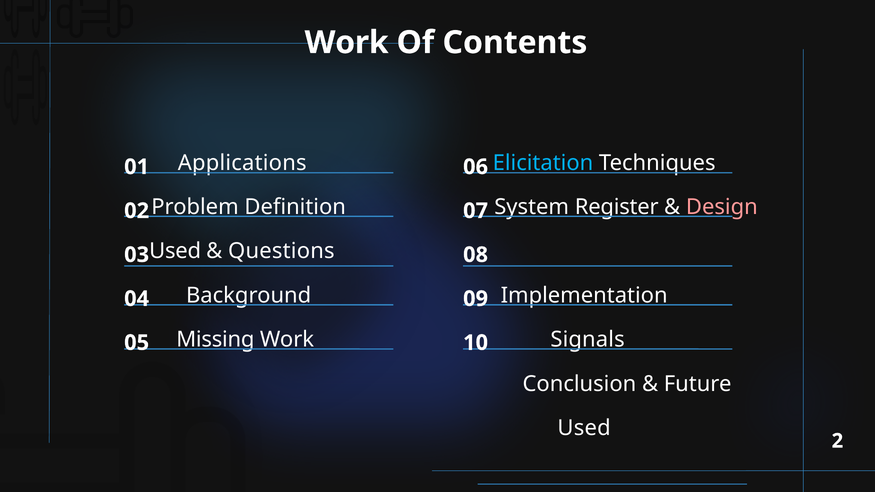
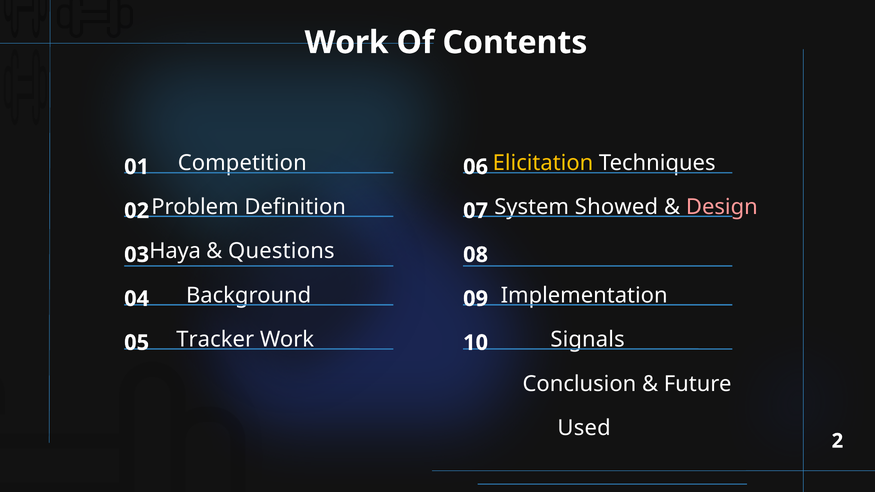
Applications: Applications -> Competition
Elicitation colour: light blue -> yellow
Register: Register -> Showed
Used at (175, 251): Used -> Haya
Missing: Missing -> Tracker
